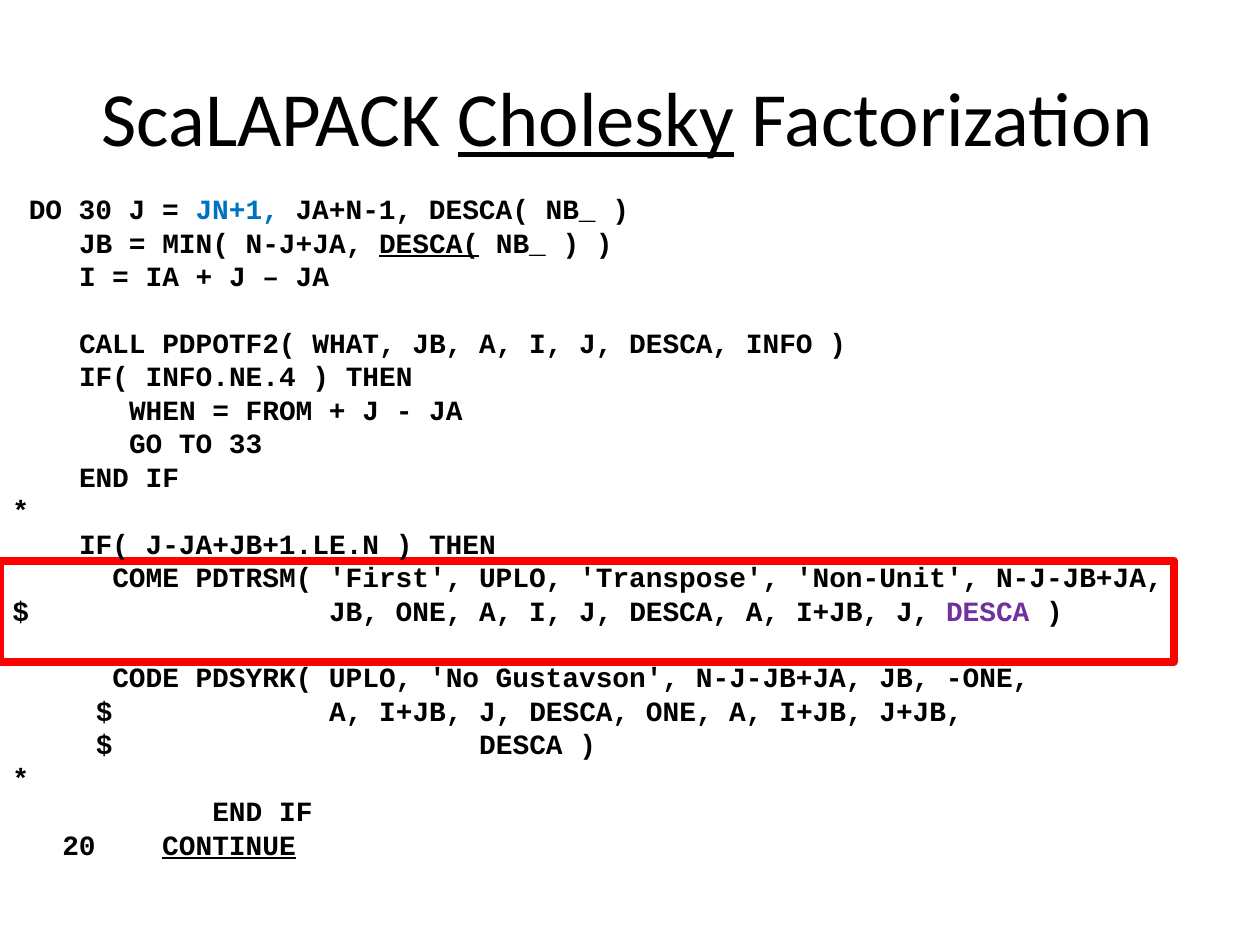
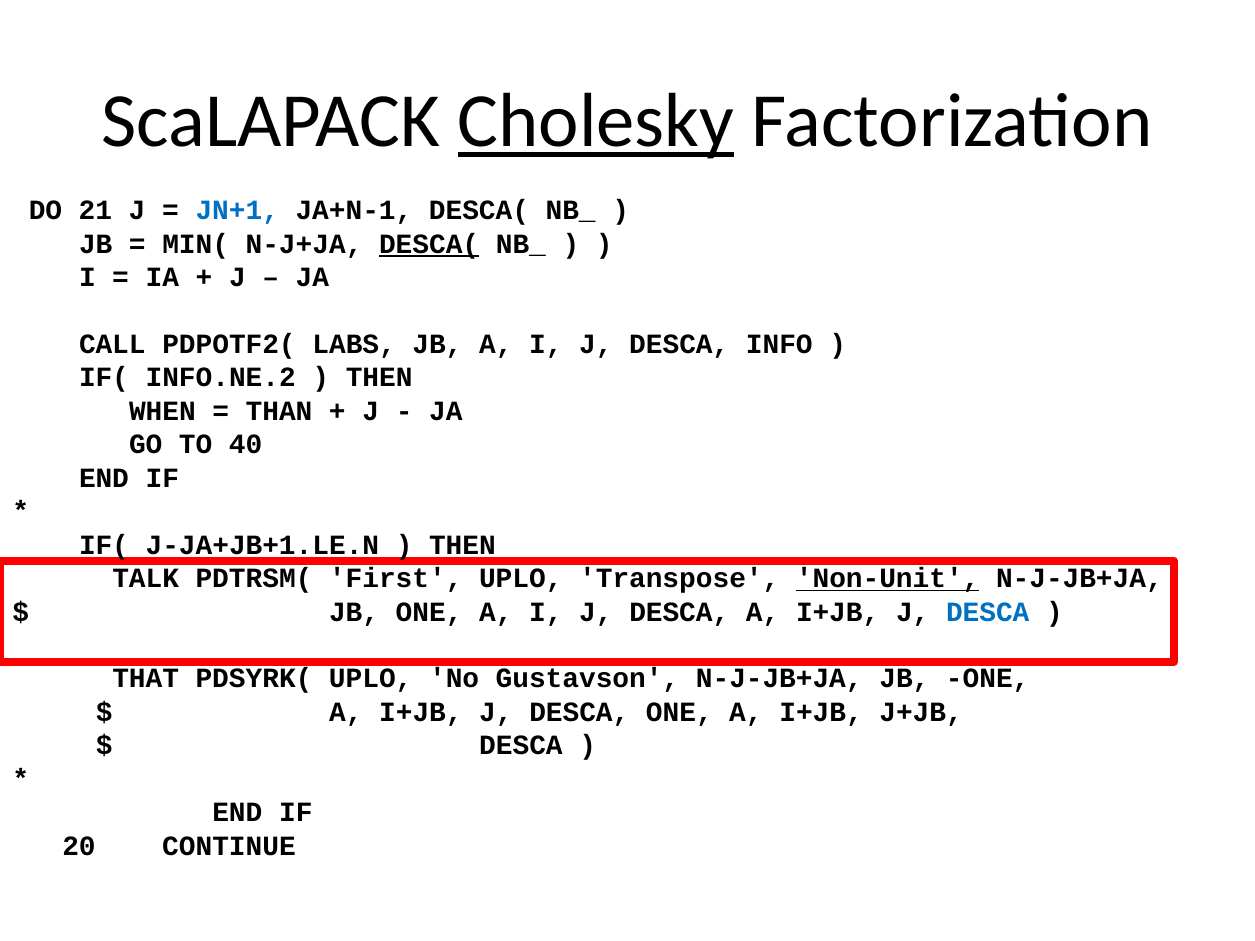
30: 30 -> 21
WHAT: WHAT -> LABS
INFO.NE.4: INFO.NE.4 -> INFO.NE.2
FROM: FROM -> THAN
33: 33 -> 40
COME: COME -> TALK
Non-Unit underline: none -> present
DESCA at (988, 612) colour: purple -> blue
CODE: CODE -> THAT
CONTINUE underline: present -> none
